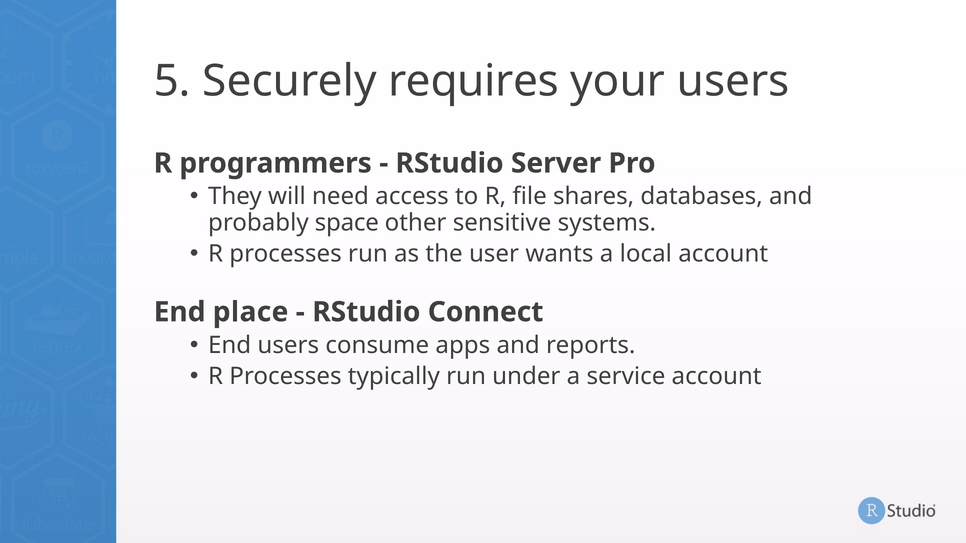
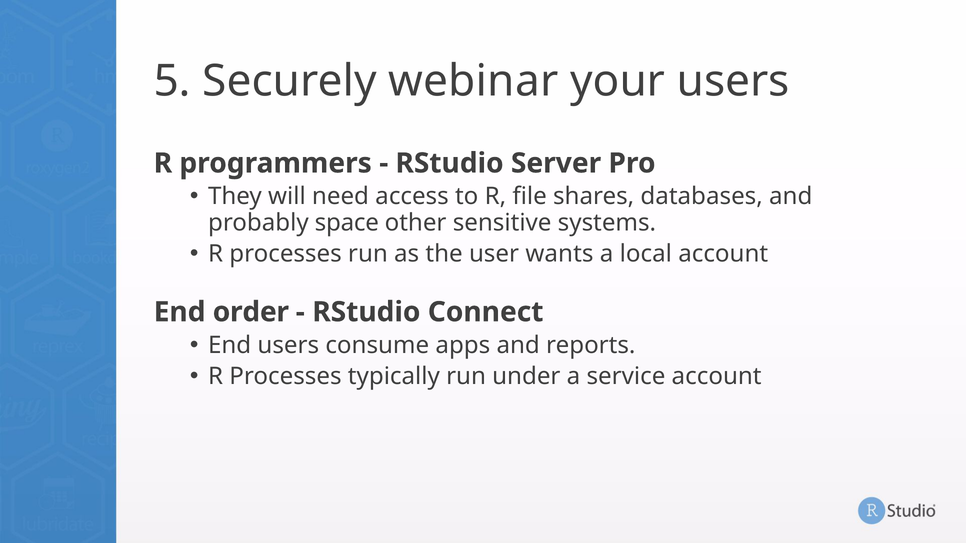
requires: requires -> webinar
place: place -> order
